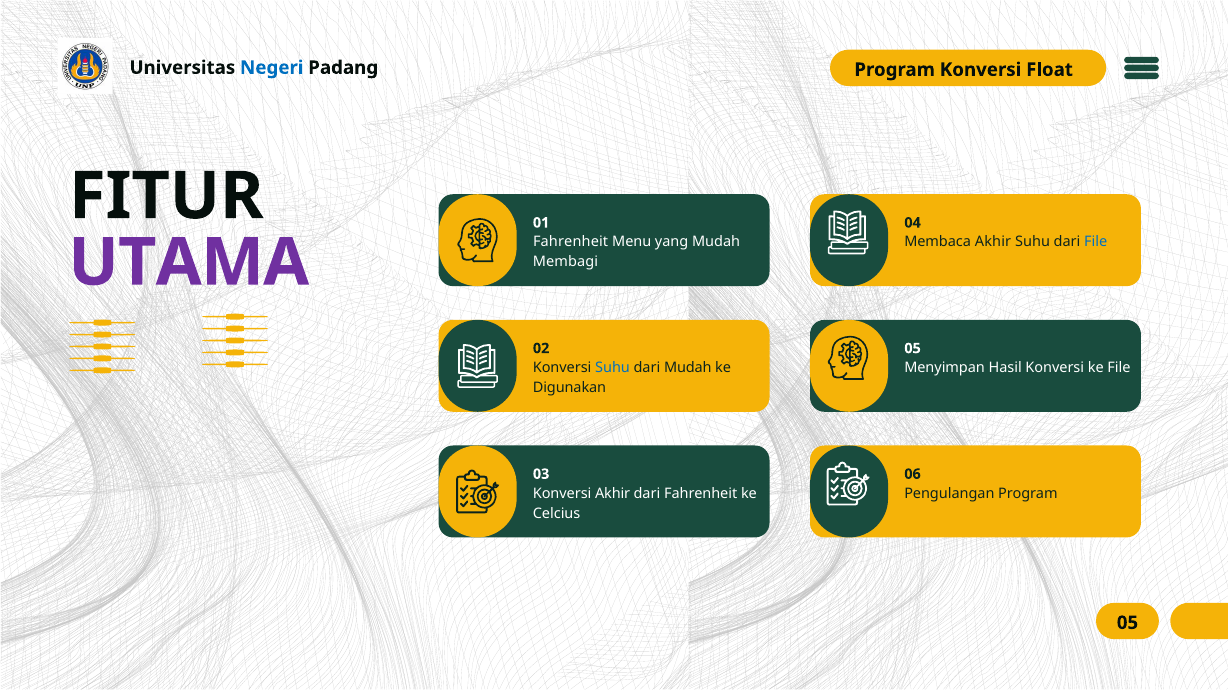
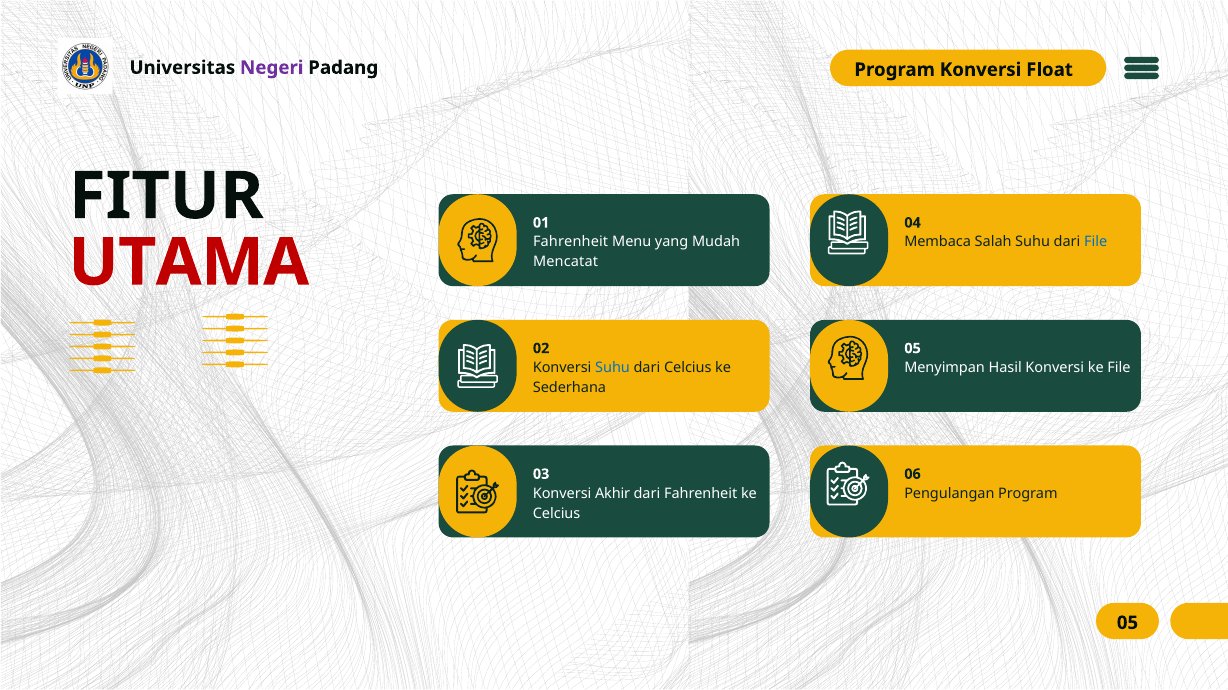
Negeri colour: blue -> purple
Membaca Akhir: Akhir -> Salah
UTAMA colour: purple -> red
Membagi: Membagi -> Mencatat
dari Mudah: Mudah -> Celcius
Digunakan: Digunakan -> Sederhana
